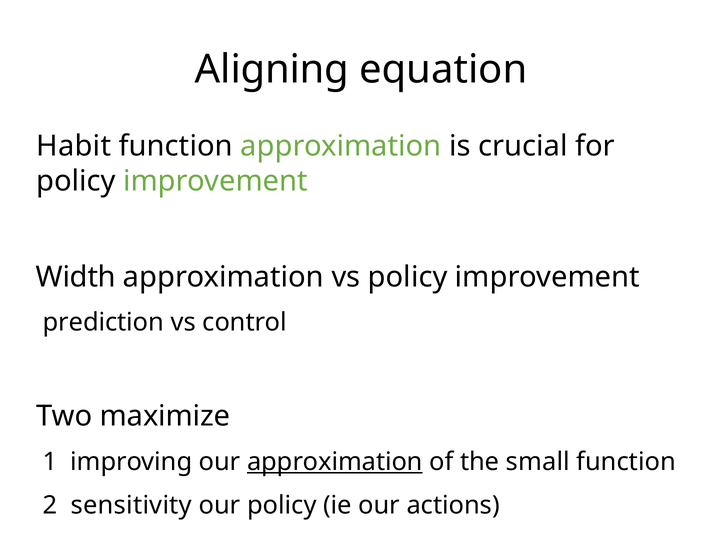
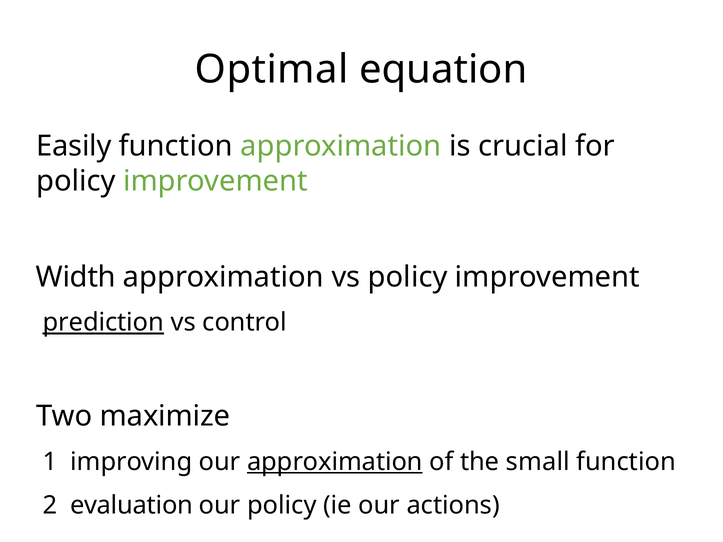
Aligning: Aligning -> Optimal
Habit: Habit -> Easily
prediction underline: none -> present
sensitivity: sensitivity -> evaluation
